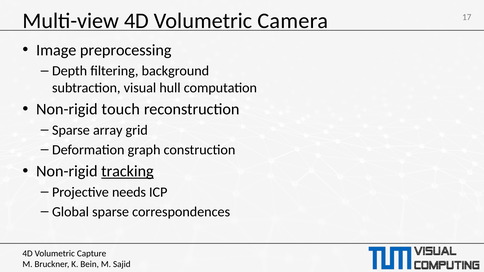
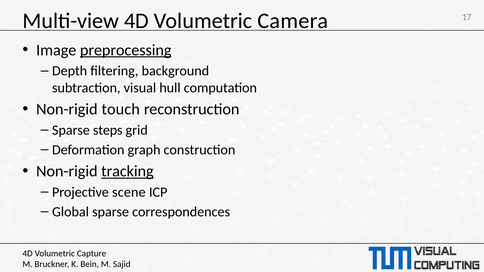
preprocessing underline: none -> present
array: array -> steps
needs: needs -> scene
